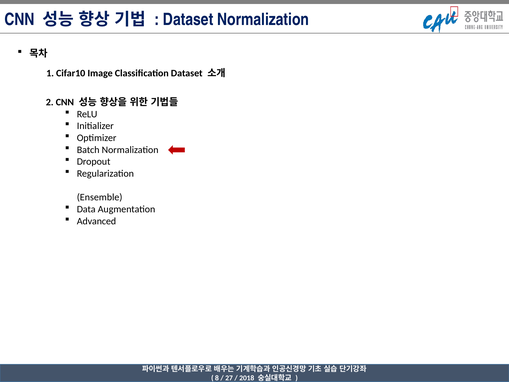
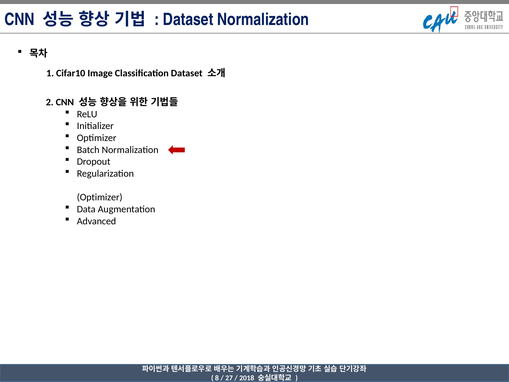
Ensemble at (100, 197): Ensemble -> Optimizer
